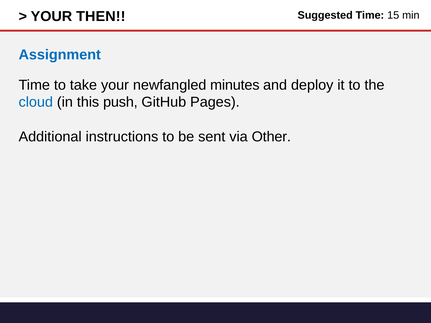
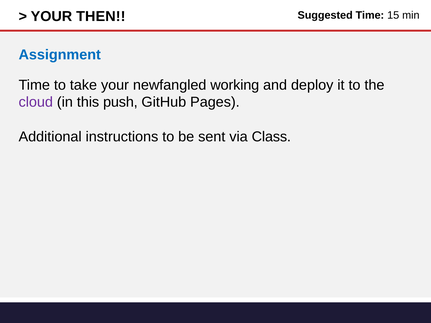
minutes: minutes -> working
cloud colour: blue -> purple
Other: Other -> Class
